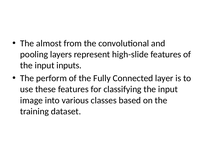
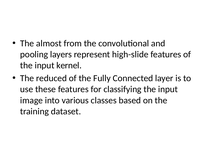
inputs: inputs -> kernel
perform: perform -> reduced
